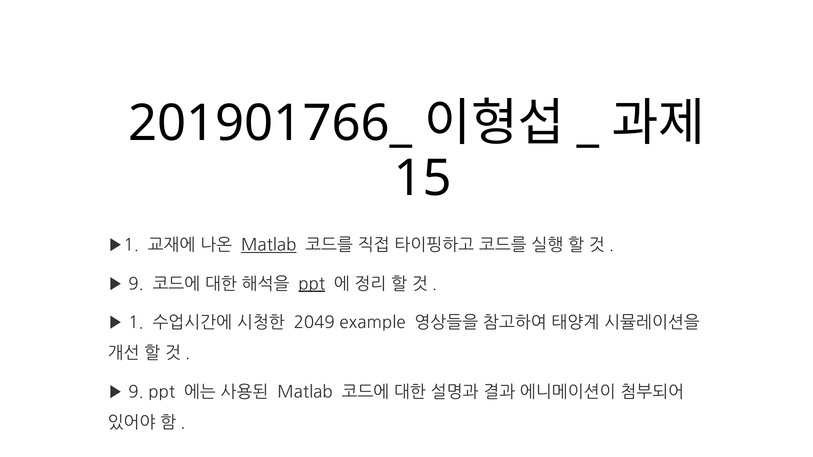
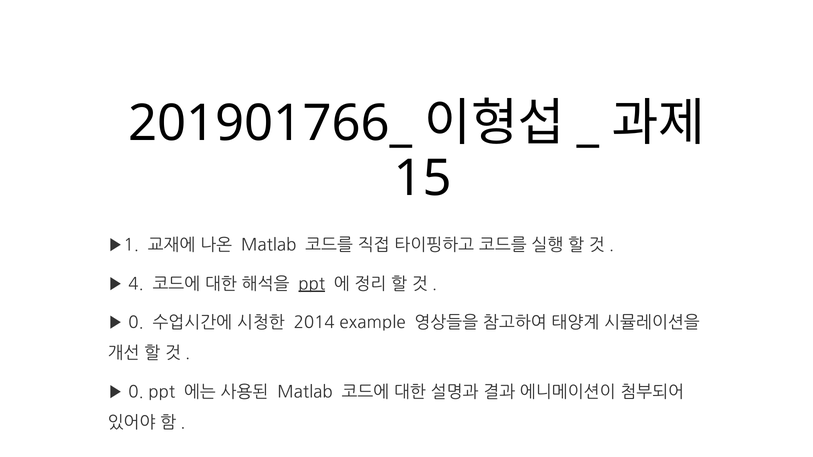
Matlab at (269, 245) underline: present -> none
9 at (136, 284): 9 -> 4
1 at (136, 323): 1 -> 0
2049: 2049 -> 2014
9 at (136, 393): 9 -> 0
